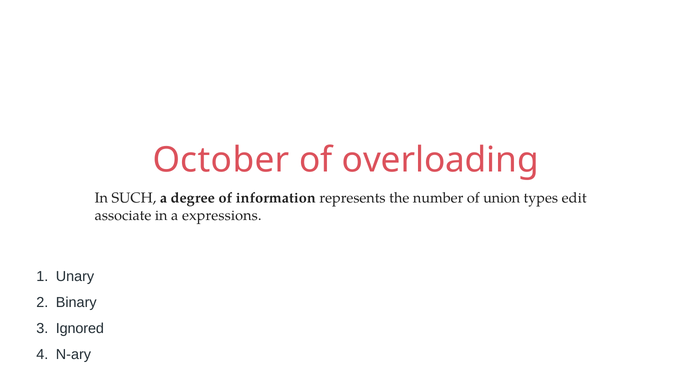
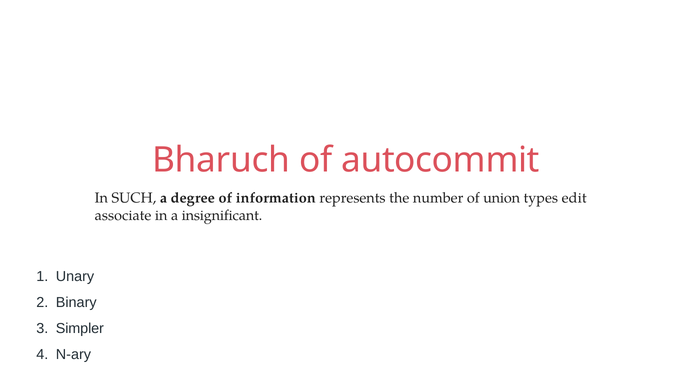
October: October -> Bharuch
overloading: overloading -> autocommit
expressions: expressions -> insignificant
Ignored: Ignored -> Simpler
